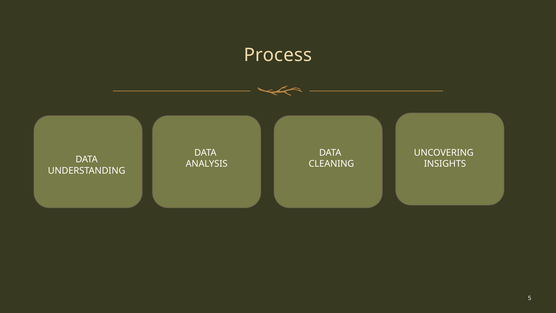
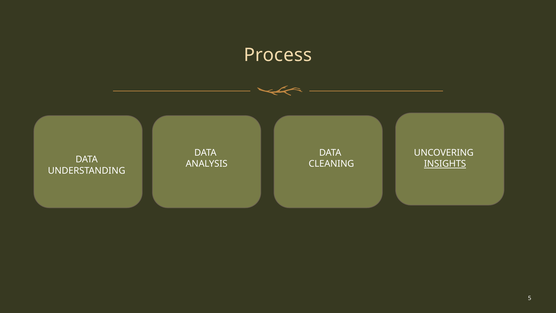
INSIGHTS underline: none -> present
